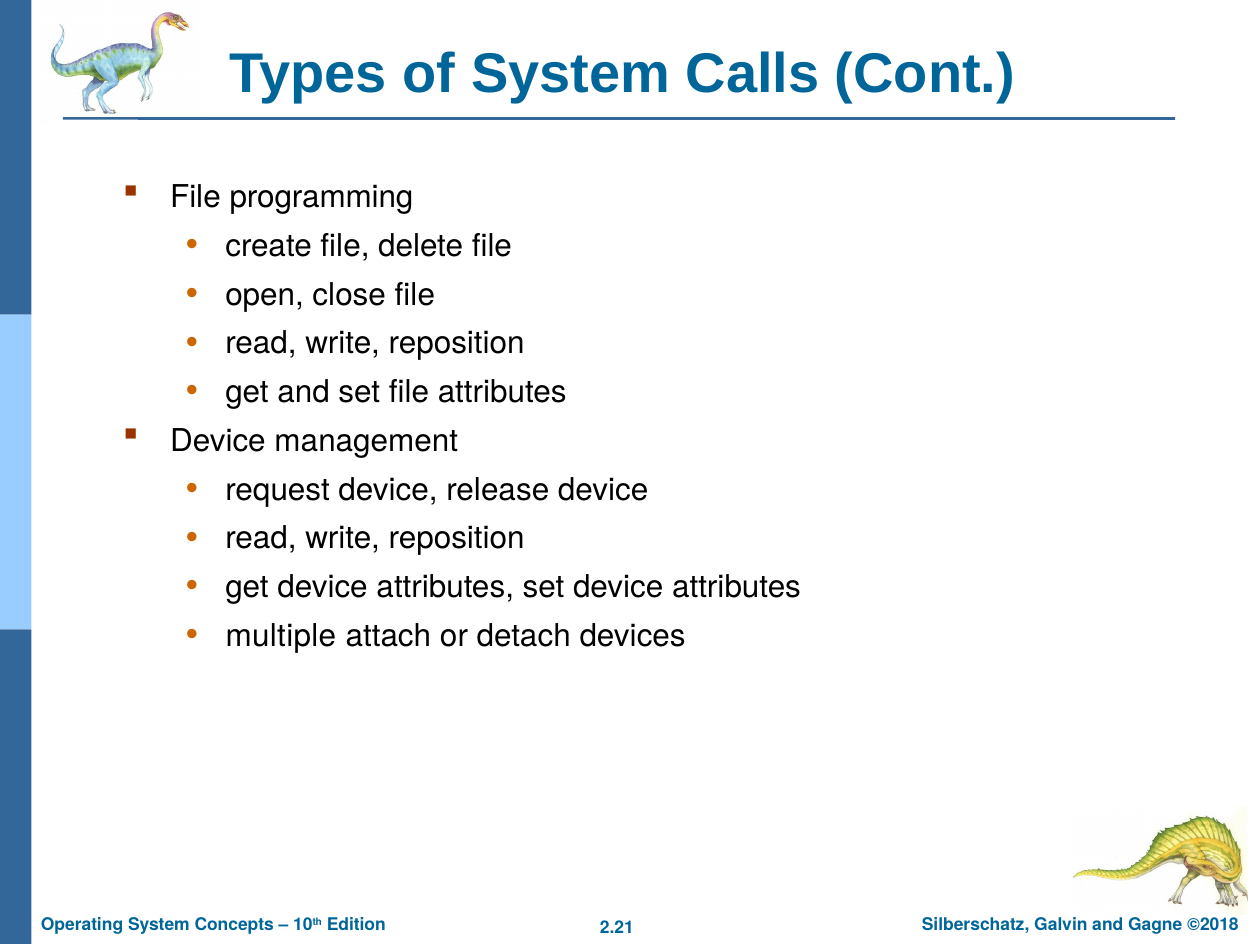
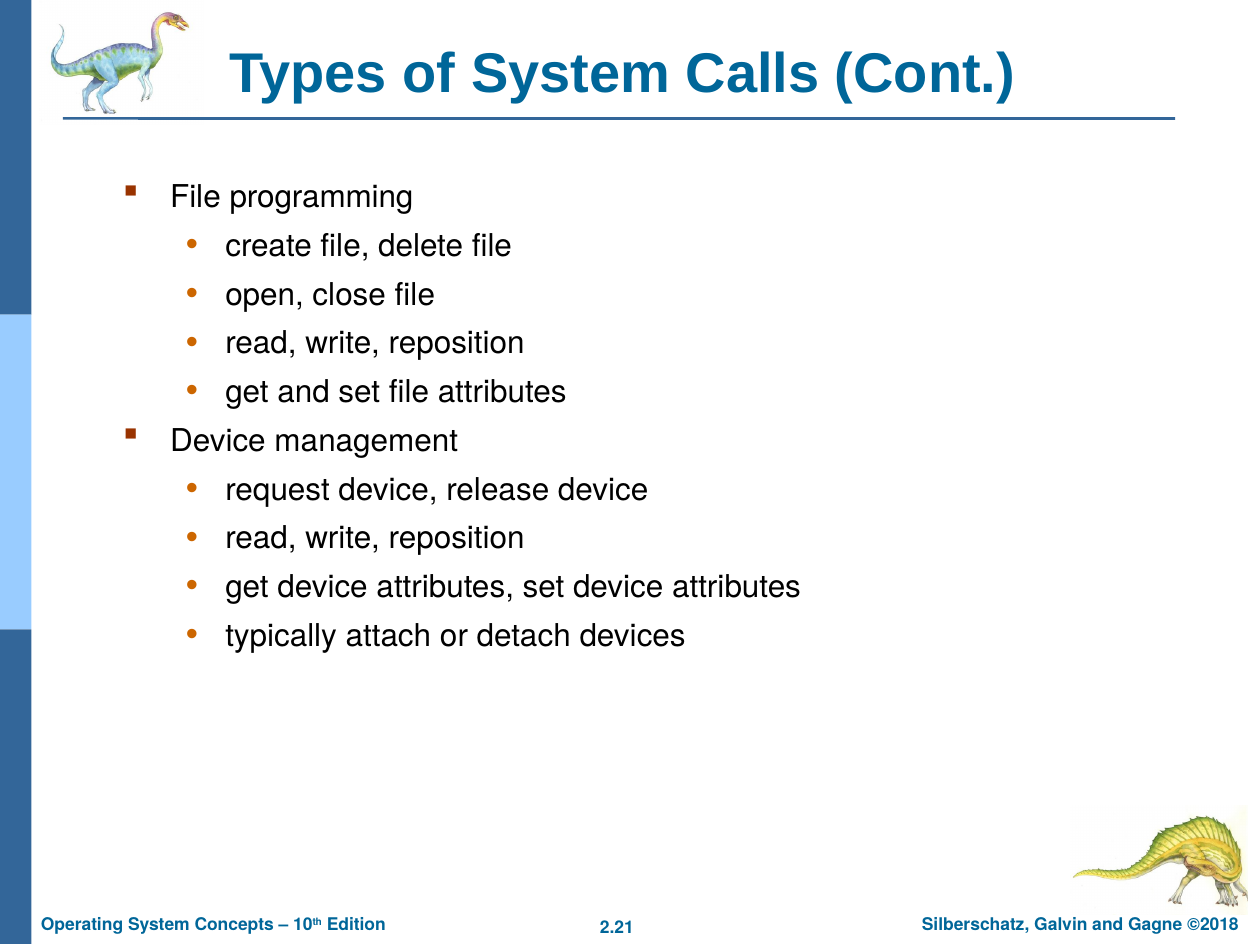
multiple: multiple -> typically
